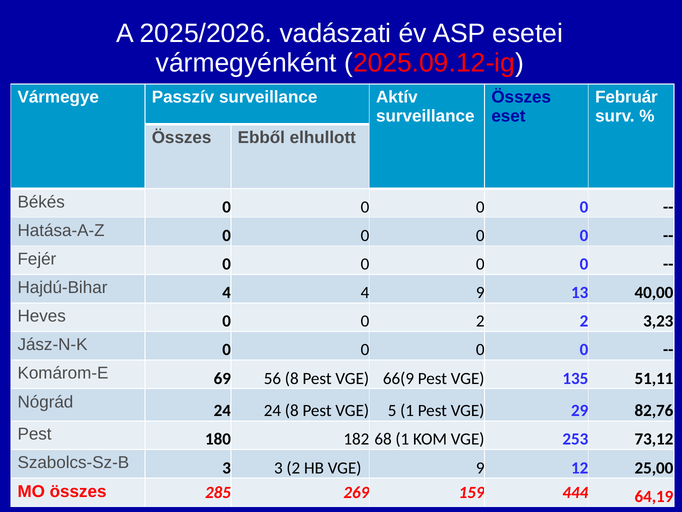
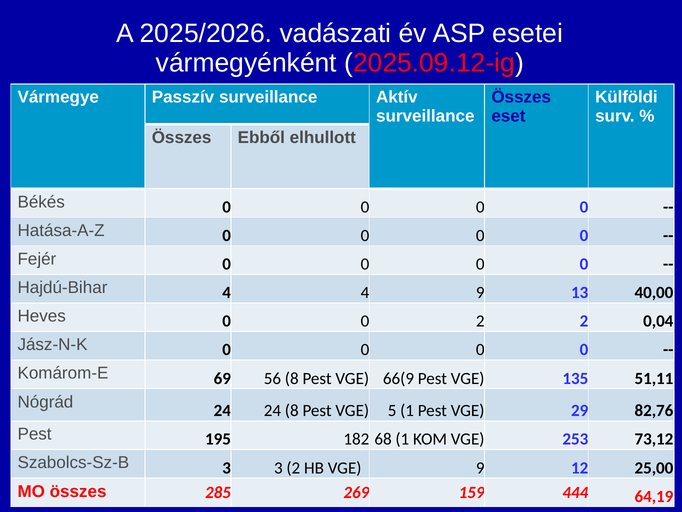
Február: Február -> Külföldi
3,23: 3,23 -> 0,04
180: 180 -> 195
